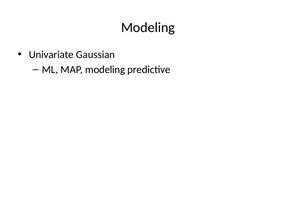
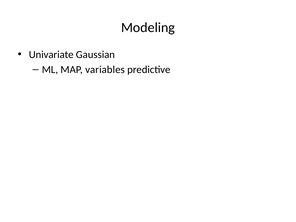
MAP modeling: modeling -> variables
